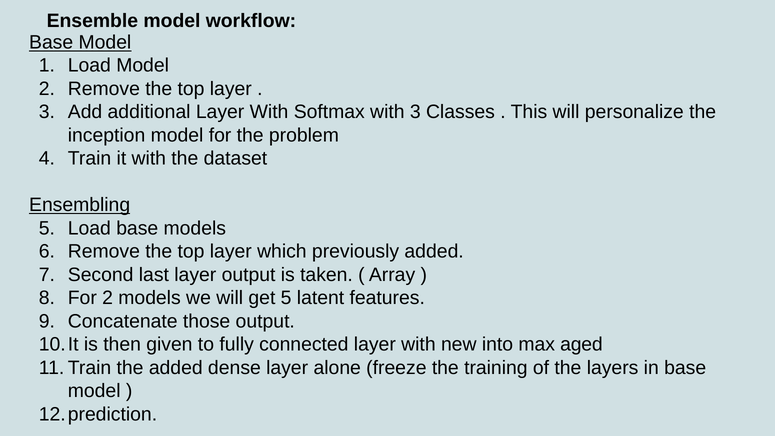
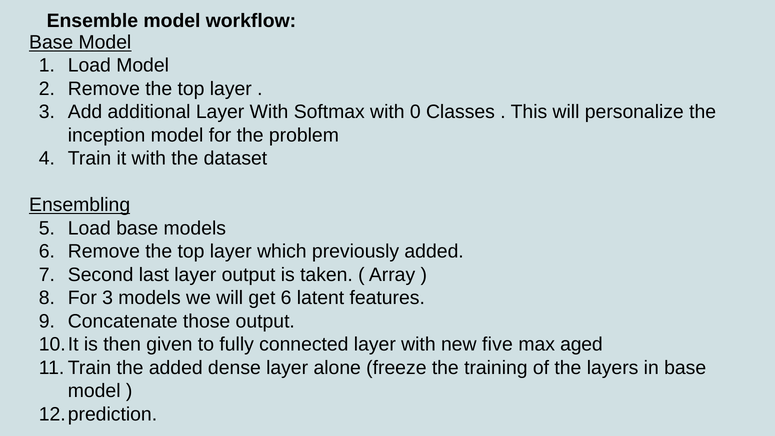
with 3: 3 -> 0
For 2: 2 -> 3
get 5: 5 -> 6
into: into -> five
